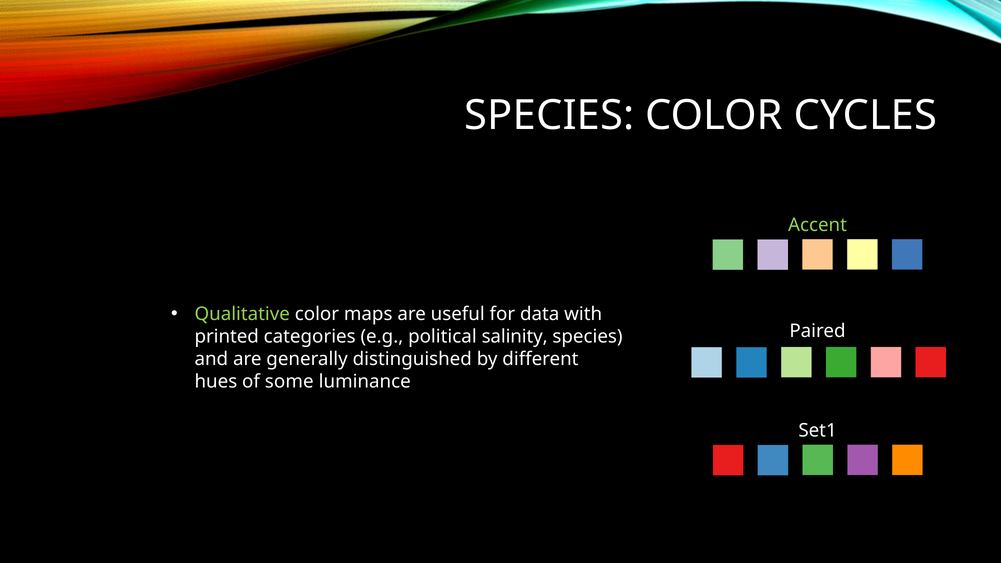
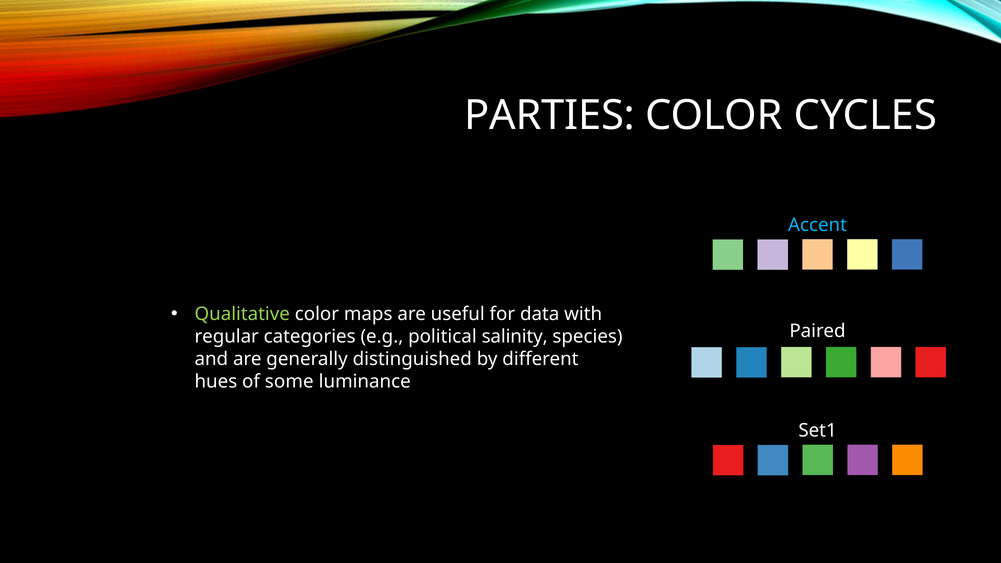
SPECIES at (549, 116): SPECIES -> PARTIES
Accent colour: light green -> light blue
printed: printed -> regular
